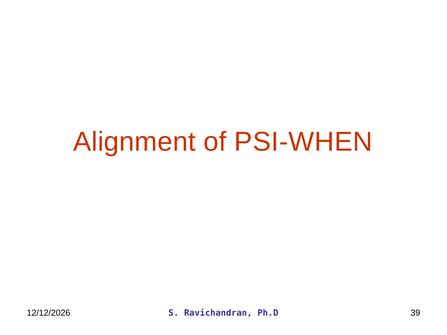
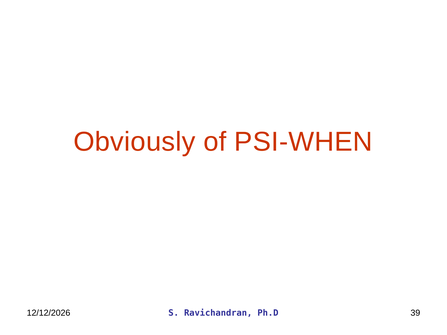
Alignment: Alignment -> Obviously
